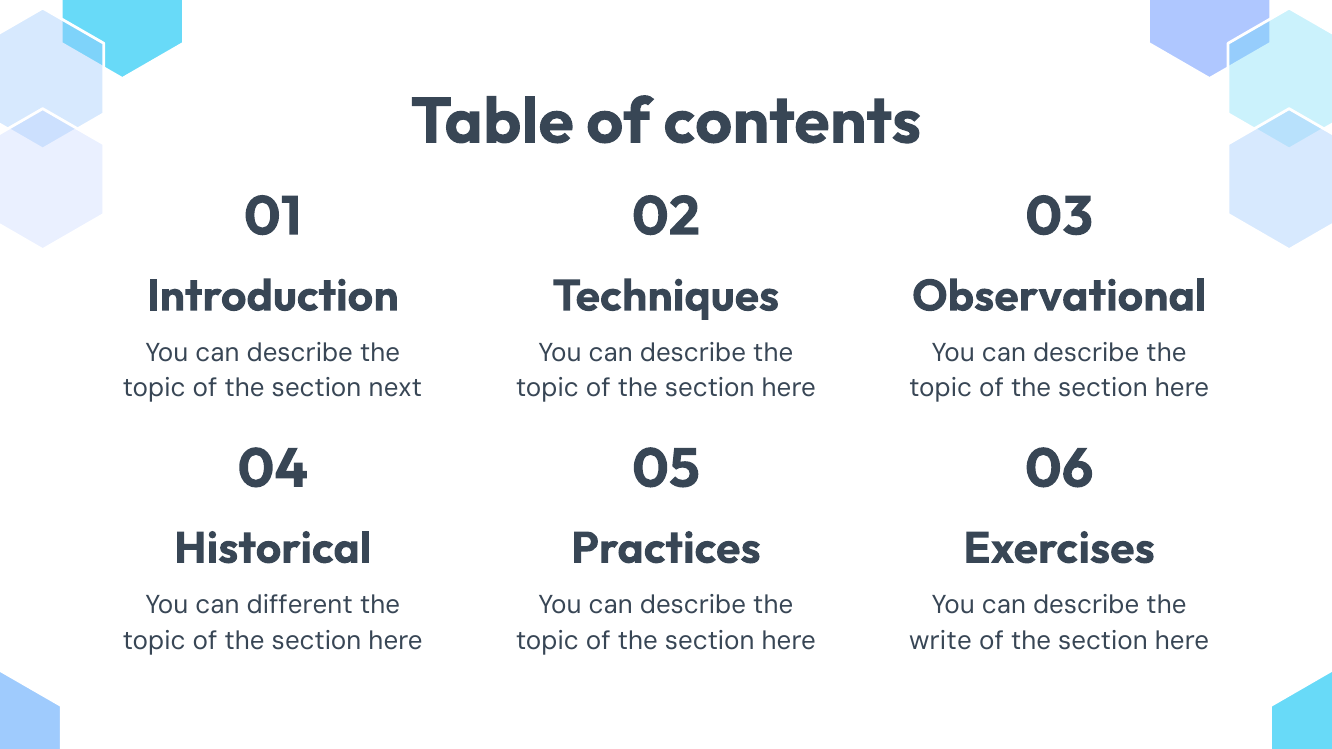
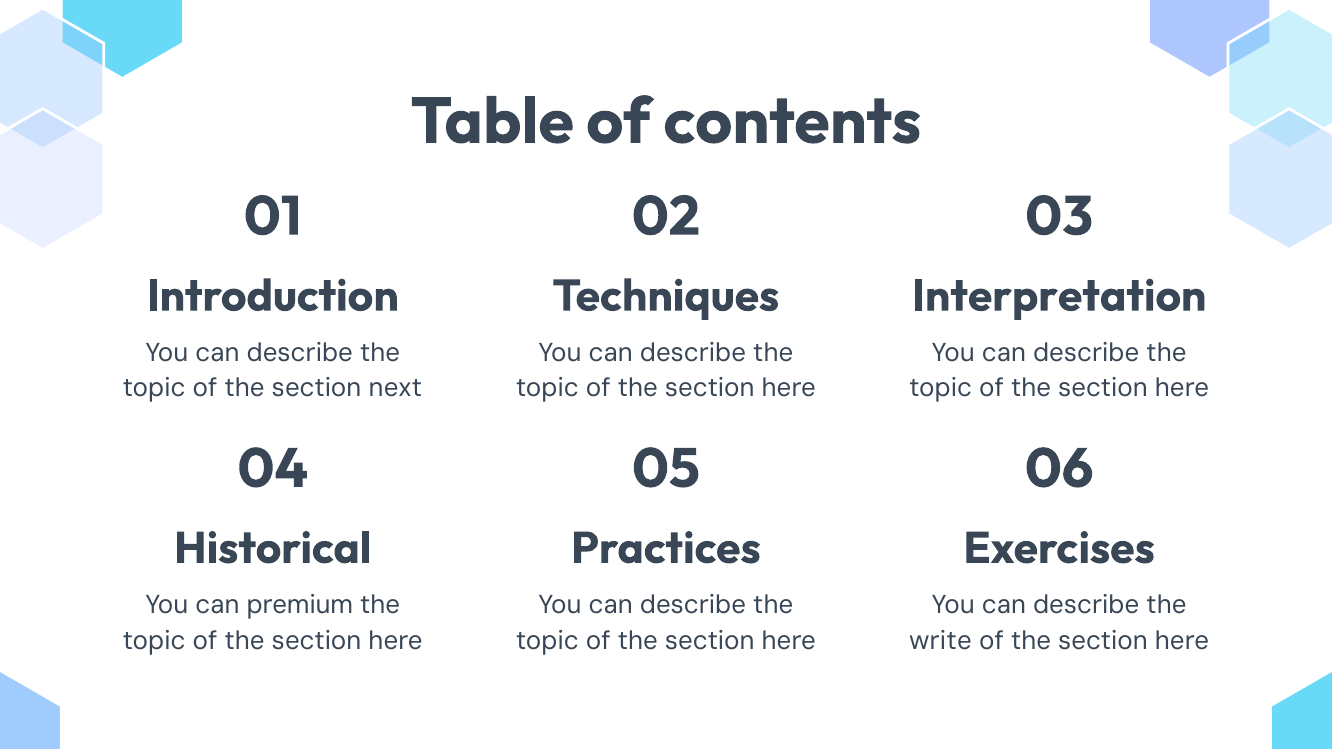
Observational: Observational -> Interpretation
different: different -> premium
